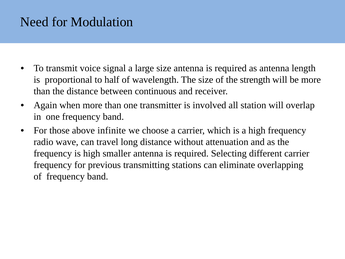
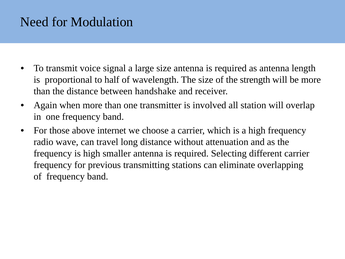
continuous: continuous -> handshake
infinite: infinite -> internet
